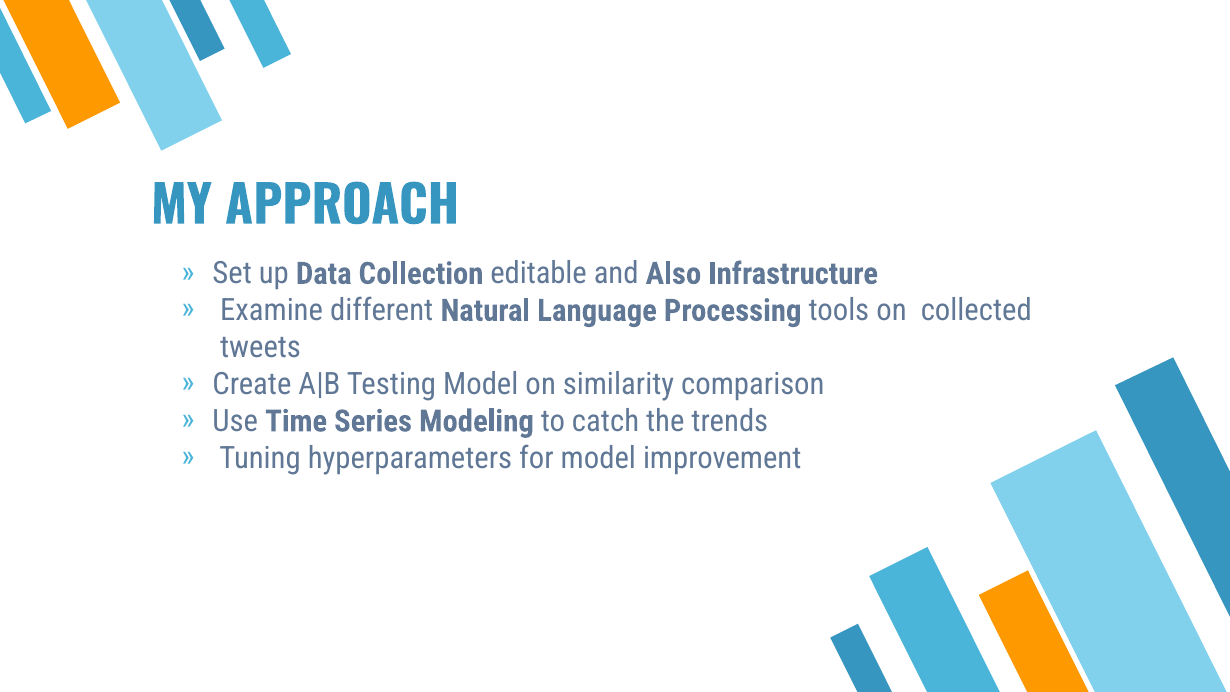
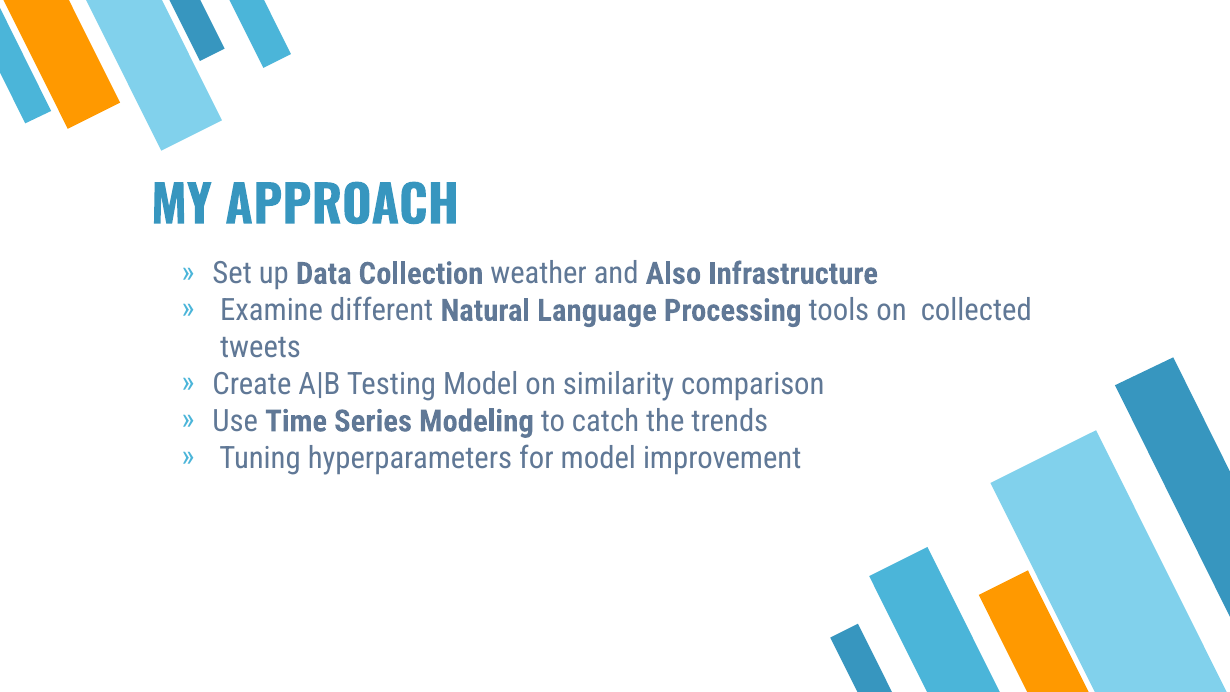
editable: editable -> weather
